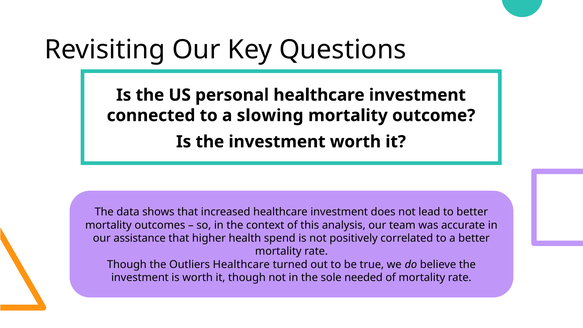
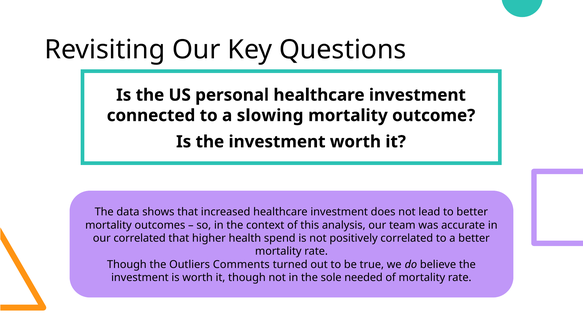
our assistance: assistance -> correlated
Outliers Healthcare: Healthcare -> Comments
